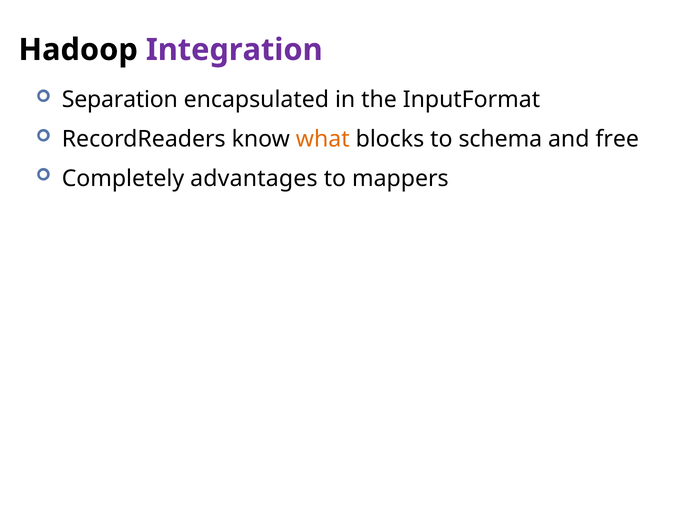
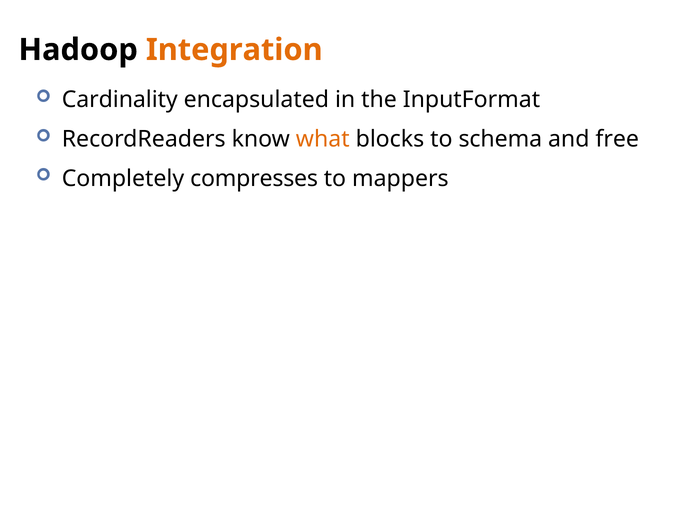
Integration colour: purple -> orange
Separation: Separation -> Cardinality
advantages: advantages -> compresses
